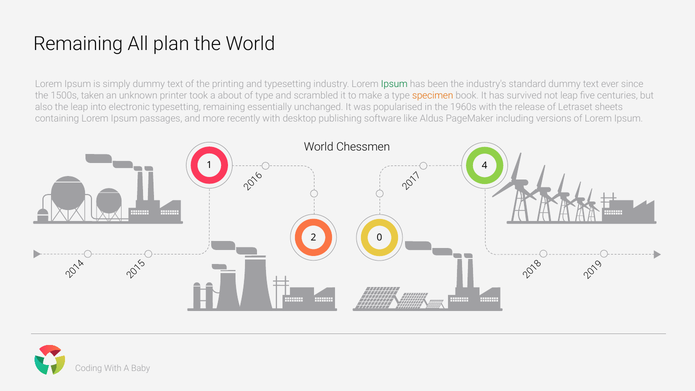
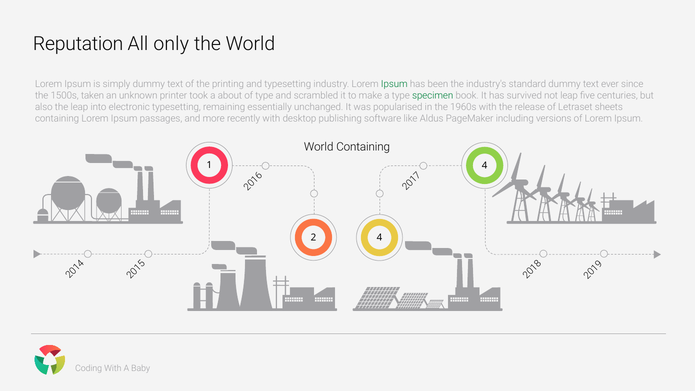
Remaining at (78, 44): Remaining -> Reputation
plan: plan -> only
specimen colour: orange -> green
World Chessmen: Chessmen -> Containing
0 at (379, 237): 0 -> 4
